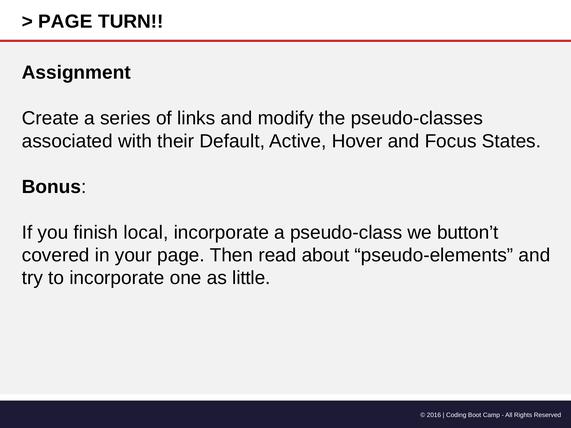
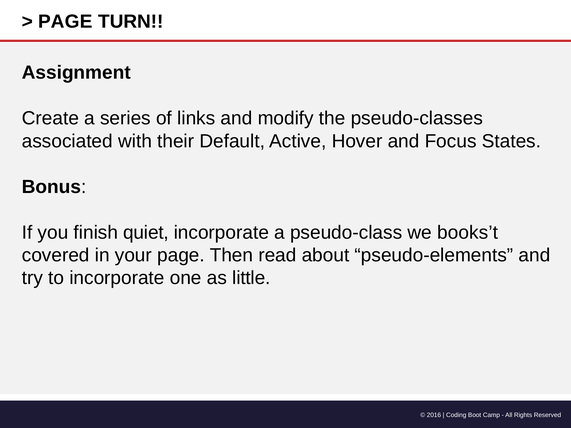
local: local -> quiet
button’t: button’t -> books’t
